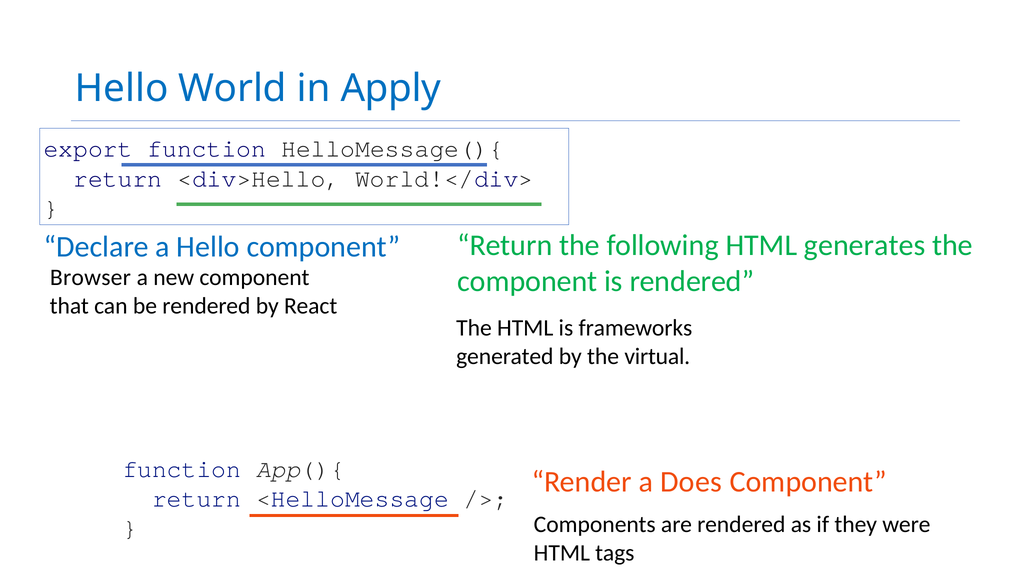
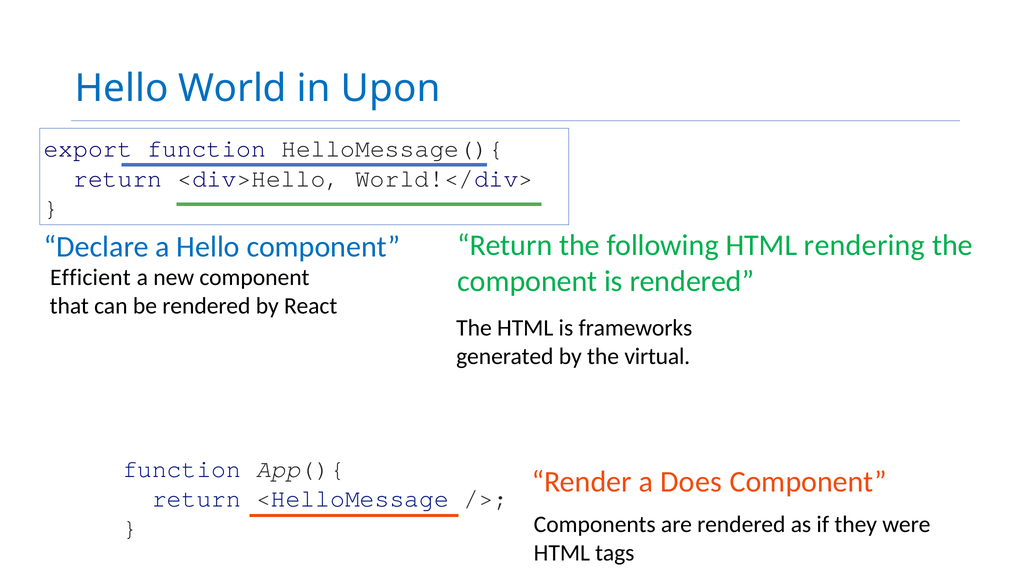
Apply: Apply -> Upon
generates: generates -> rendering
Browser: Browser -> Efficient
